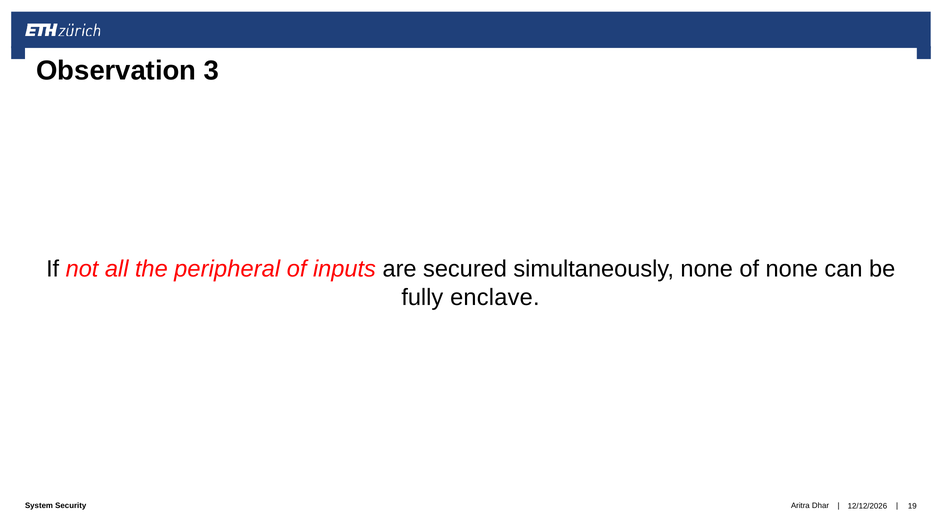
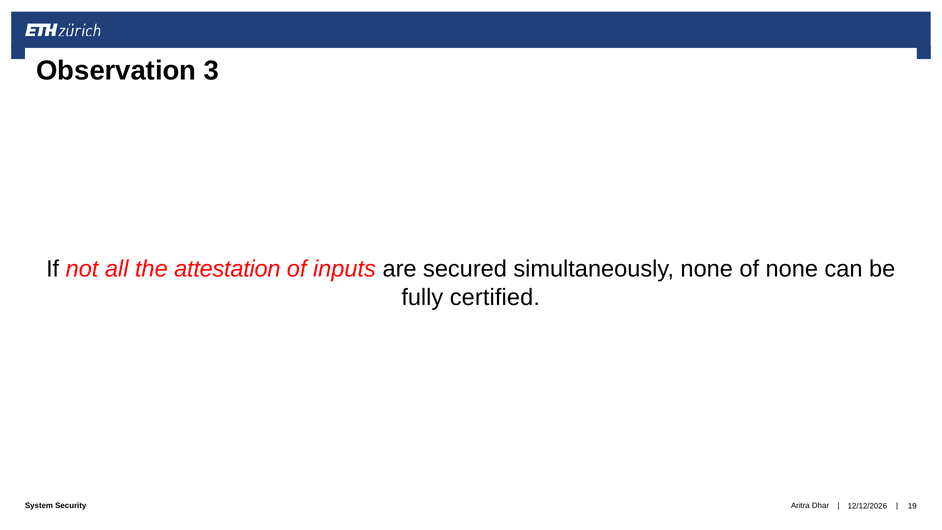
peripheral: peripheral -> attestation
enclave: enclave -> certified
